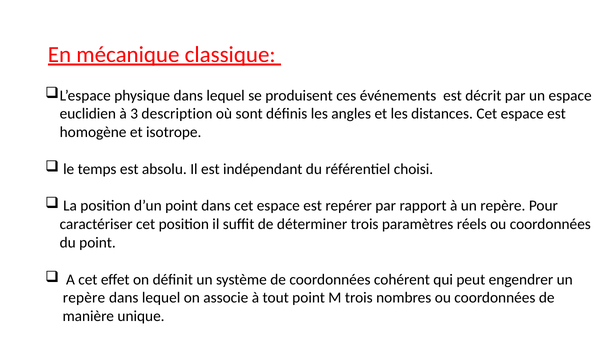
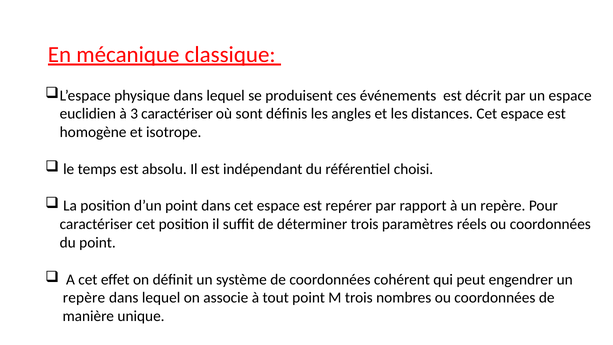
3 description: description -> caractériser
